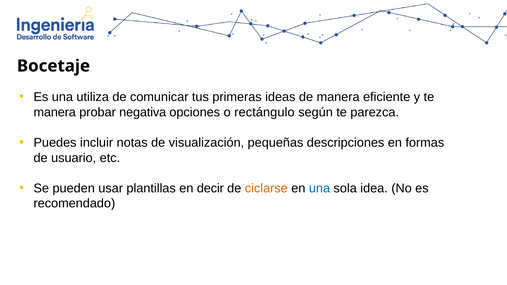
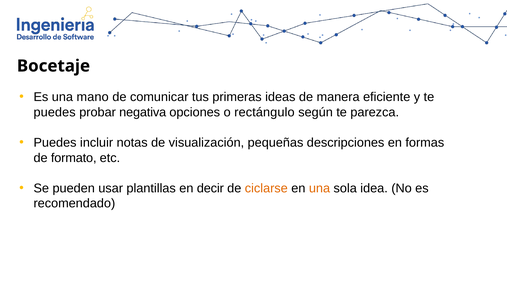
utiliza: utiliza -> mano
manera at (55, 112): manera -> puedes
usuario: usuario -> formato
una at (319, 188) colour: blue -> orange
